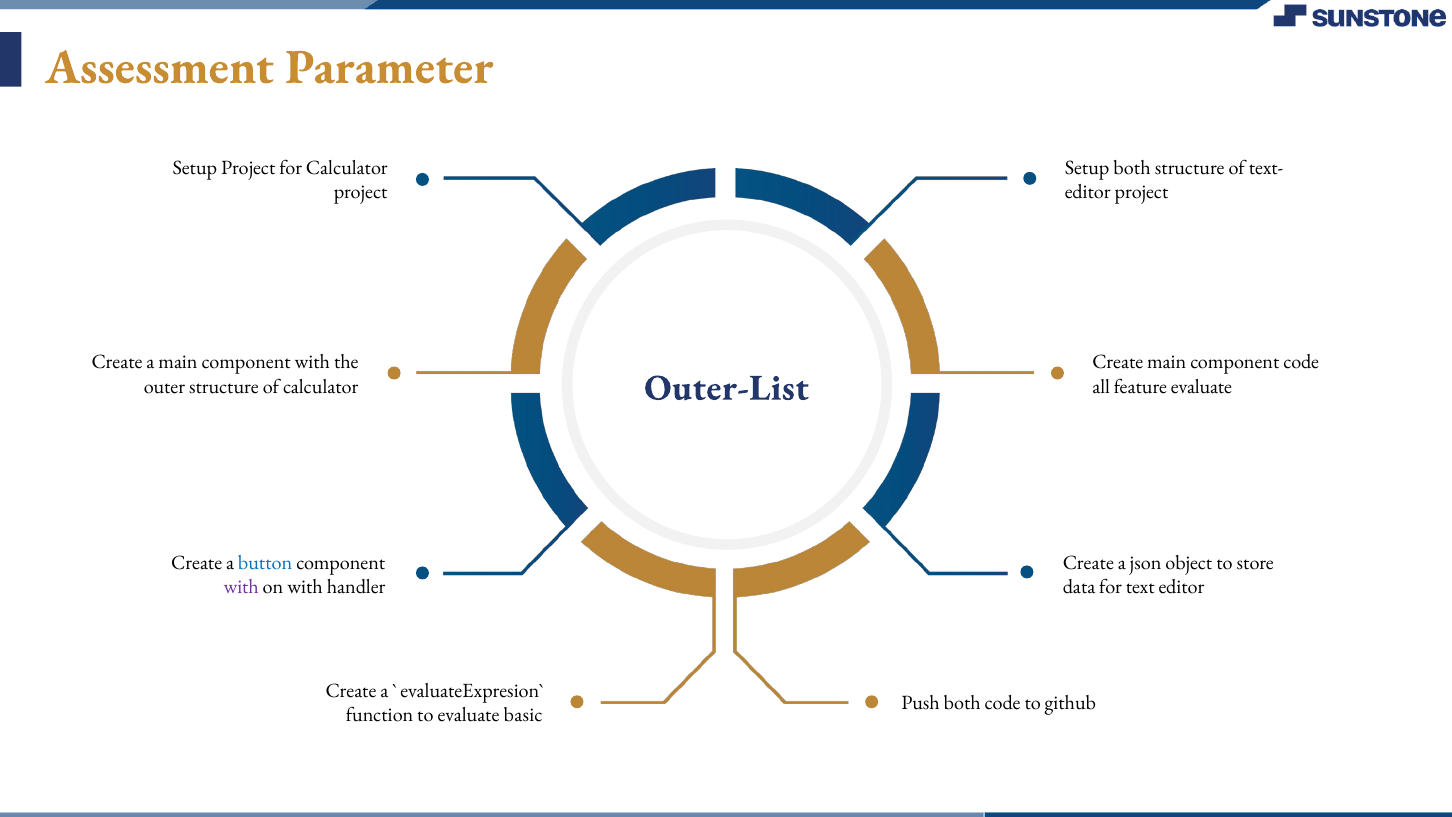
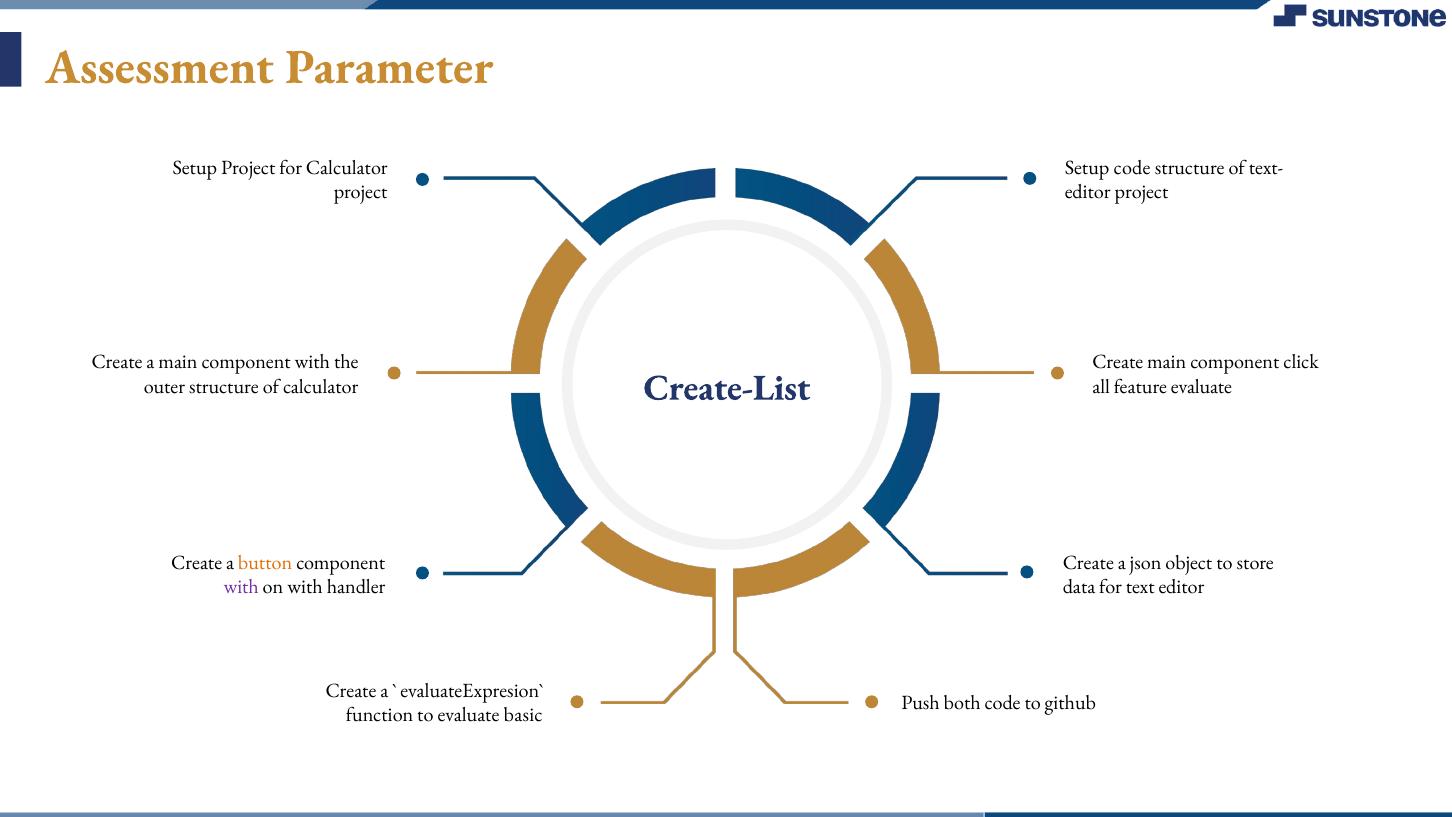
Setup both: both -> code
component code: code -> click
Outer-List: Outer-List -> Create-List
button colour: blue -> orange
